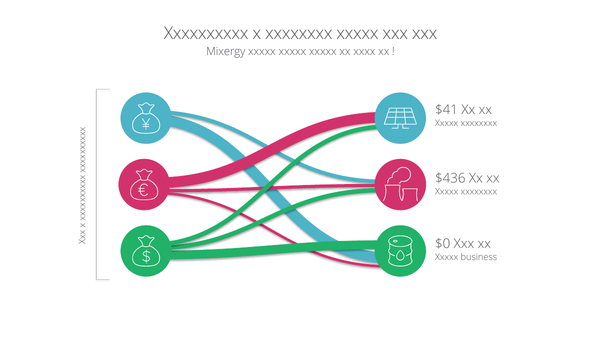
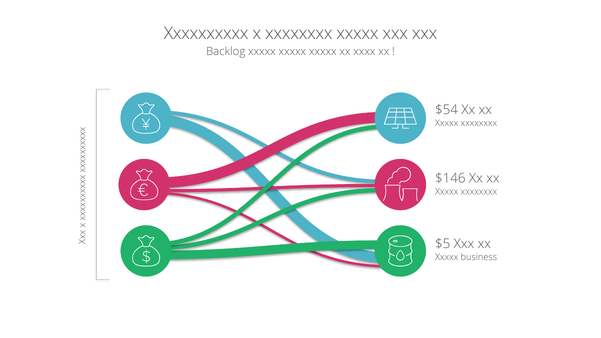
Mixergy: Mixergy -> Backlog
$41: $41 -> $54
$436: $436 -> $146
$0: $0 -> $5
